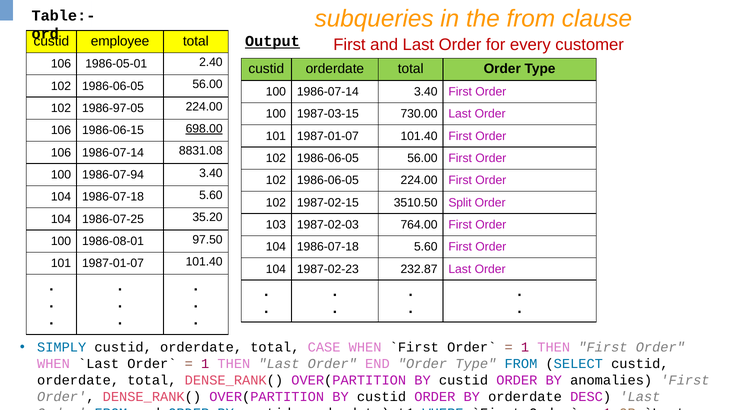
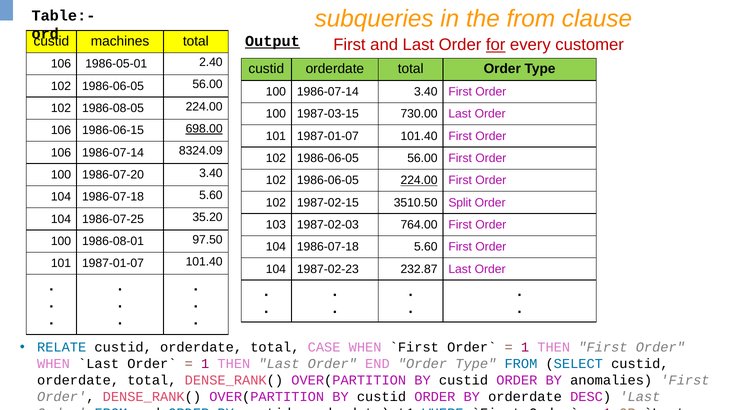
employee: employee -> machines
for underline: none -> present
1986-97-05: 1986-97-05 -> 1986-08-05
8831.08: 8831.08 -> 8324.09
1986-07-94: 1986-07-94 -> 1986-07-20
224.00 at (419, 180) underline: none -> present
SIMPLY: SIMPLY -> RELATE
